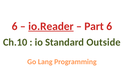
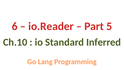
io.Reader underline: present -> none
Part 6: 6 -> 5
Outside: Outside -> Inferred
